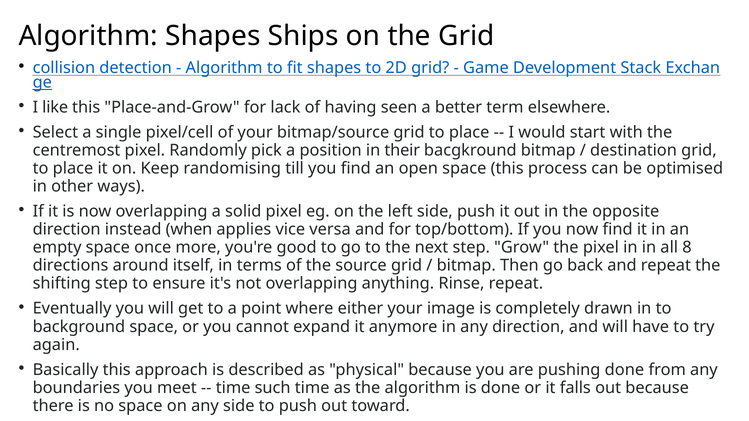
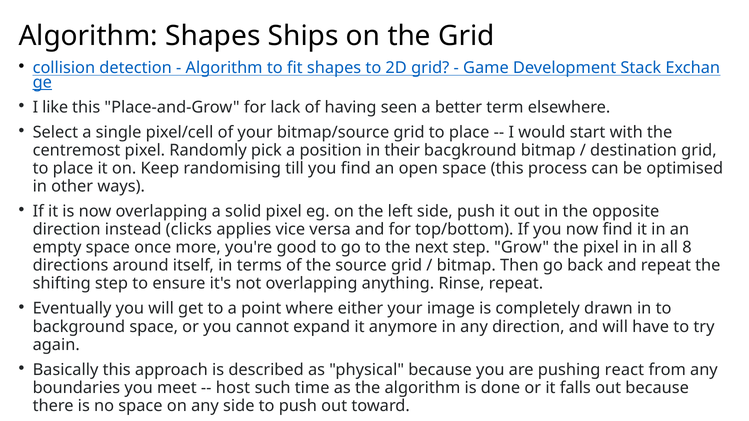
when: when -> clicks
pushing done: done -> react
time at (233, 388): time -> host
